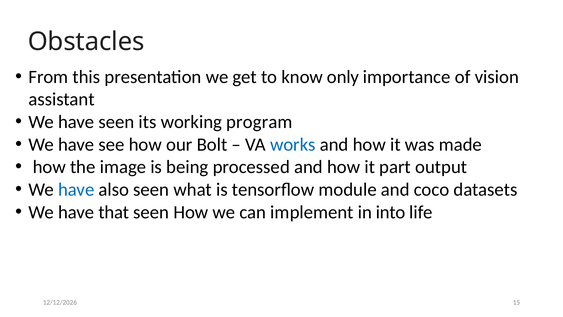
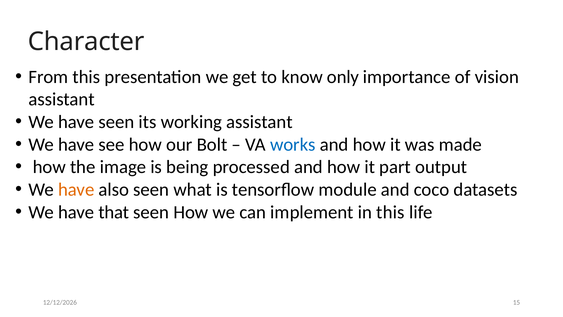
Obstacles: Obstacles -> Character
working program: program -> assistant
have at (76, 189) colour: blue -> orange
in into: into -> this
